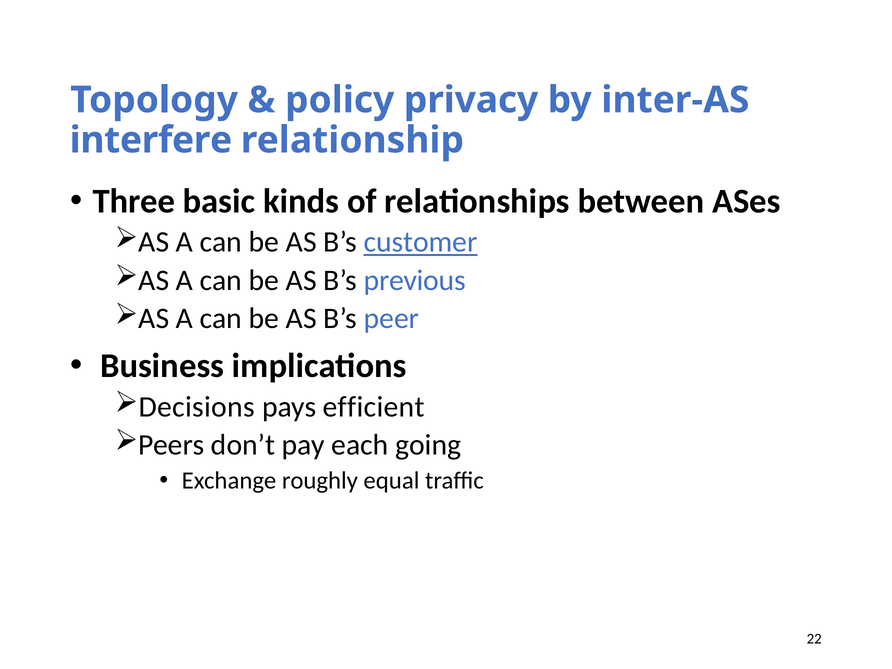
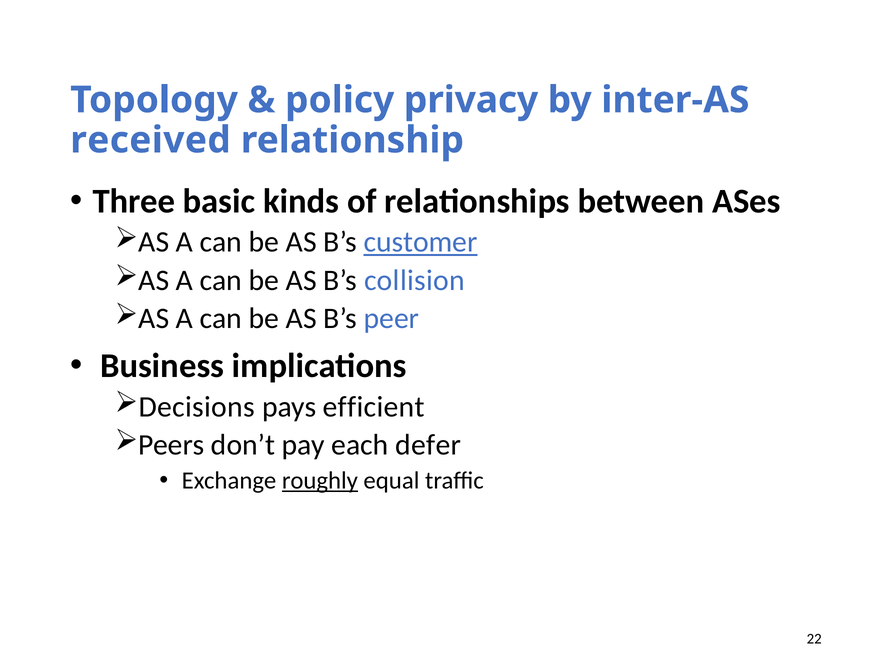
interfere: interfere -> received
previous: previous -> collision
going: going -> defer
roughly underline: none -> present
